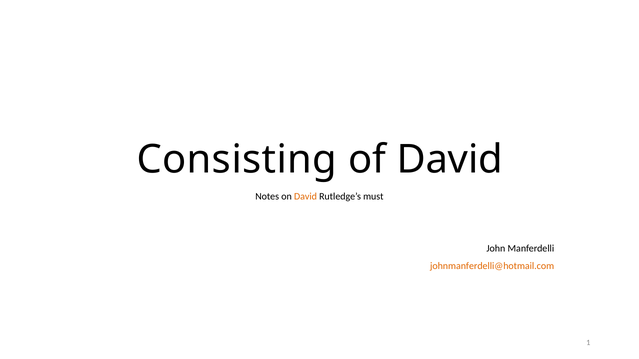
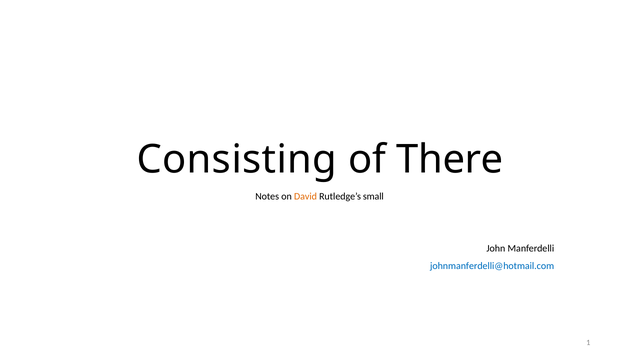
of David: David -> There
must: must -> small
johnmanferdelli@hotmail.com colour: orange -> blue
